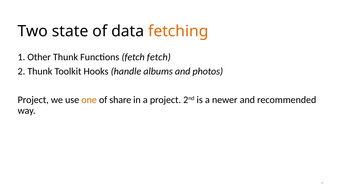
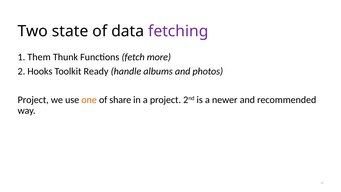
fetching colour: orange -> purple
Other: Other -> Them
fetch fetch: fetch -> more
2 Thunk: Thunk -> Hooks
Hooks: Hooks -> Ready
